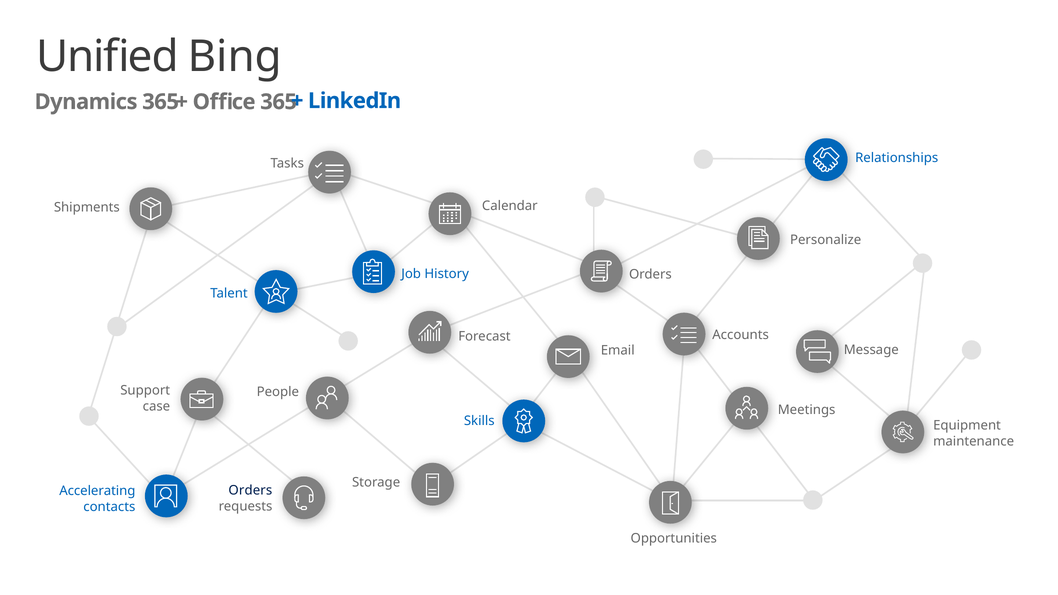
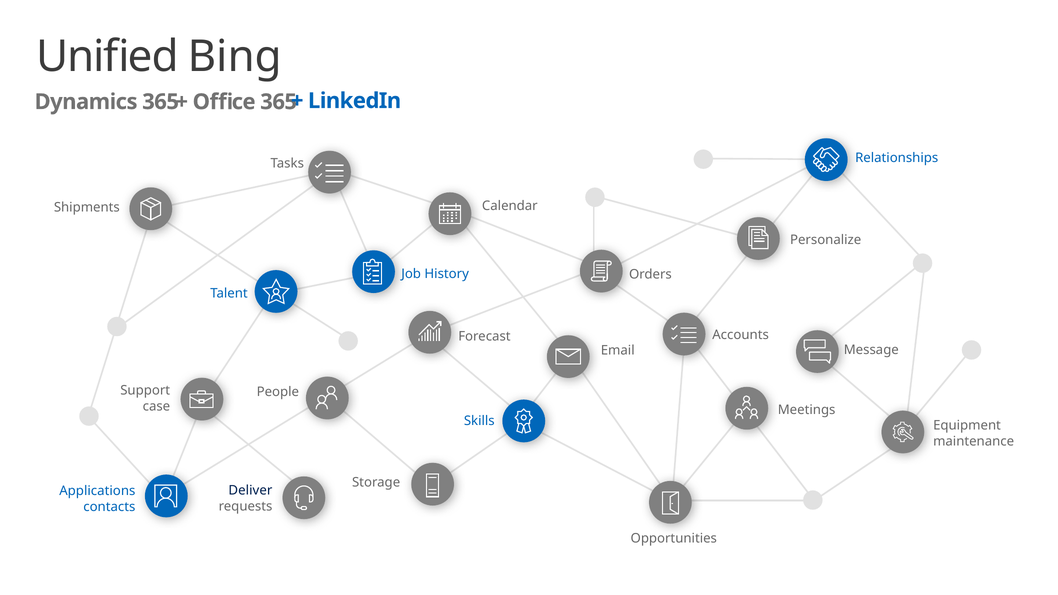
Orders at (250, 491): Orders -> Deliver
Accelerating: Accelerating -> Applications
